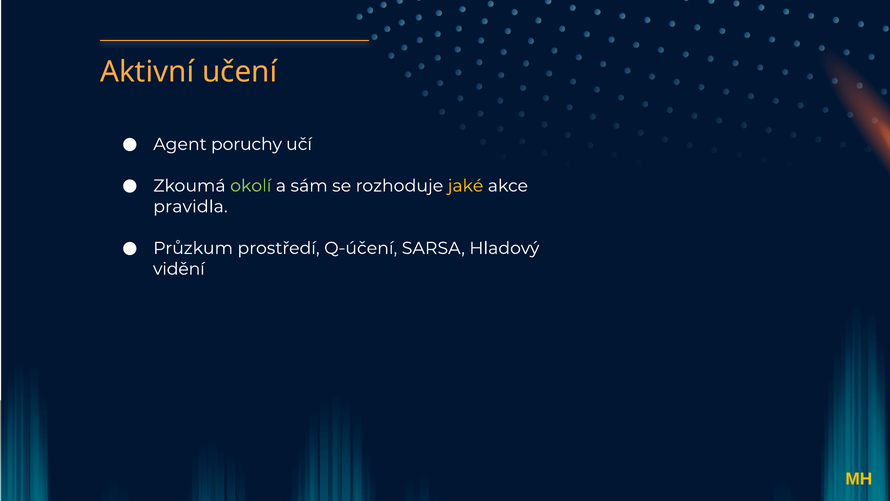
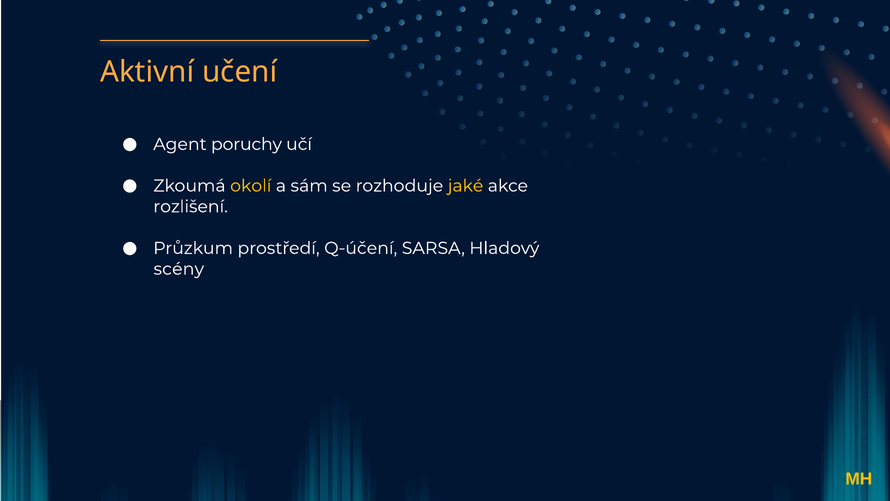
okolí colour: light green -> yellow
pravidla: pravidla -> rozlišení
vidění: vidění -> scény
